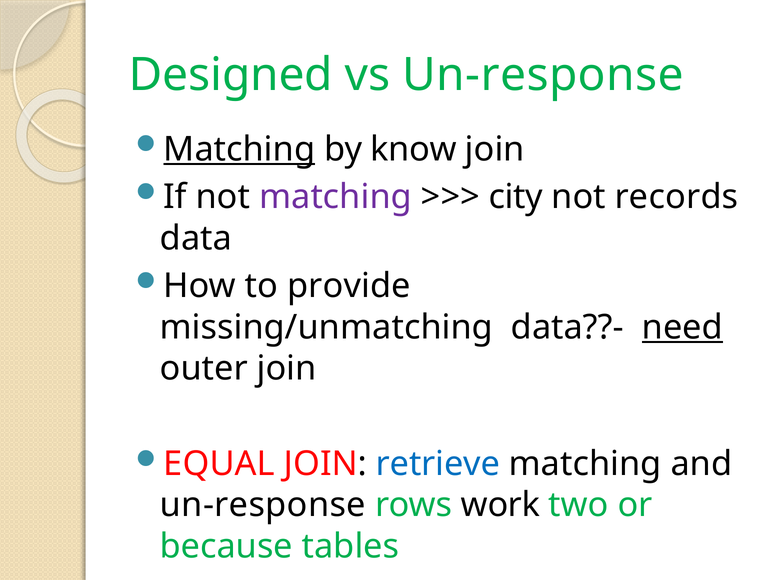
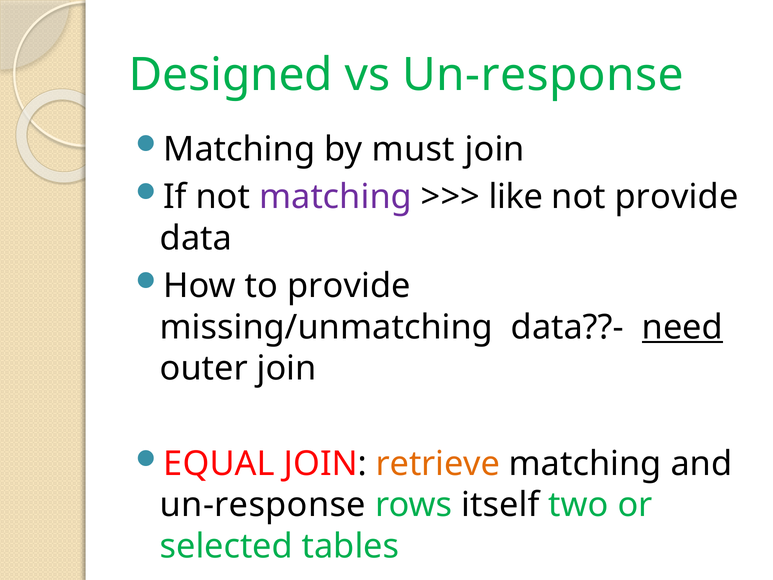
Matching at (239, 149) underline: present -> none
know: know -> must
city: city -> like
not records: records -> provide
retrieve colour: blue -> orange
work: work -> itself
because: because -> selected
